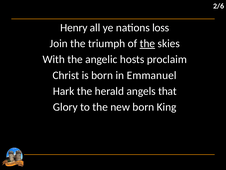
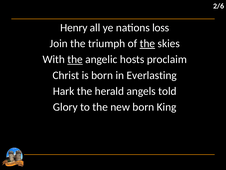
the at (75, 59) underline: none -> present
Emmanuel: Emmanuel -> Everlasting
that: that -> told
